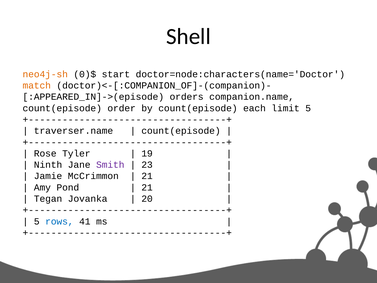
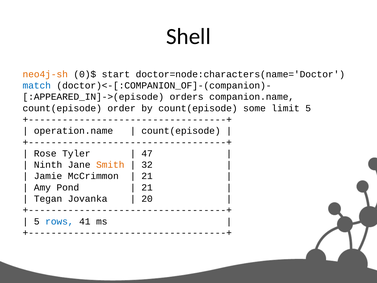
match colour: orange -> blue
each: each -> some
traverser.name: traverser.name -> operation.name
19: 19 -> 47
Smith colour: purple -> orange
23: 23 -> 32
